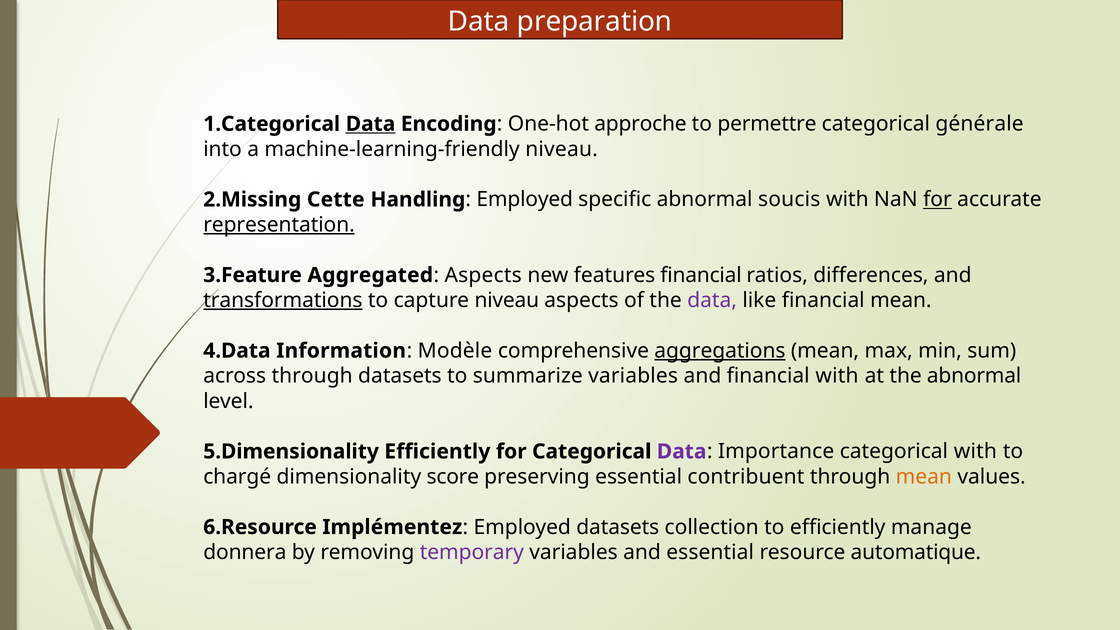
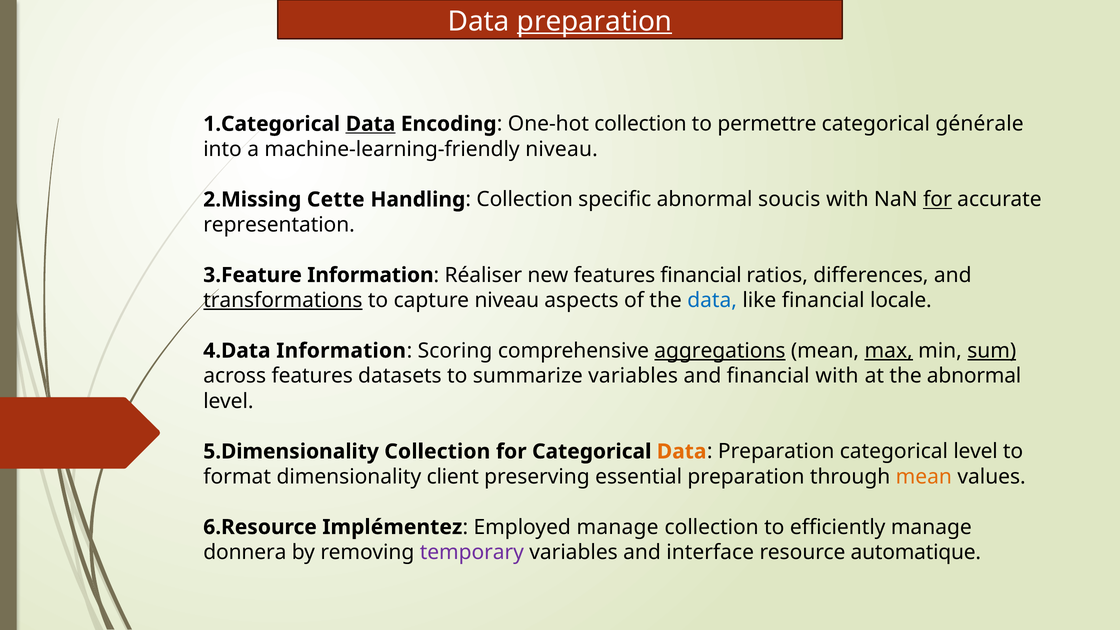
preparation at (595, 21) underline: none -> present
One-hot approche: approche -> collection
Employed at (525, 200): Employed -> Collection
representation underline: present -> none
Aggregated at (370, 275): Aggregated -> Information
Aspects at (483, 275): Aspects -> Réaliser
data at (712, 300) colour: purple -> blue
financial mean: mean -> locale
Modèle: Modèle -> Scoring
max underline: none -> present
sum underline: none -> present
across through: through -> features
Efficiently at (437, 452): Efficiently -> Collection
Data at (682, 452) colour: purple -> orange
Importance at (776, 452): Importance -> Preparation
categorical with: with -> level
chargé: chargé -> format
score: score -> client
essential contribuent: contribuent -> preparation
Employed datasets: datasets -> manage
and essential: essential -> interface
